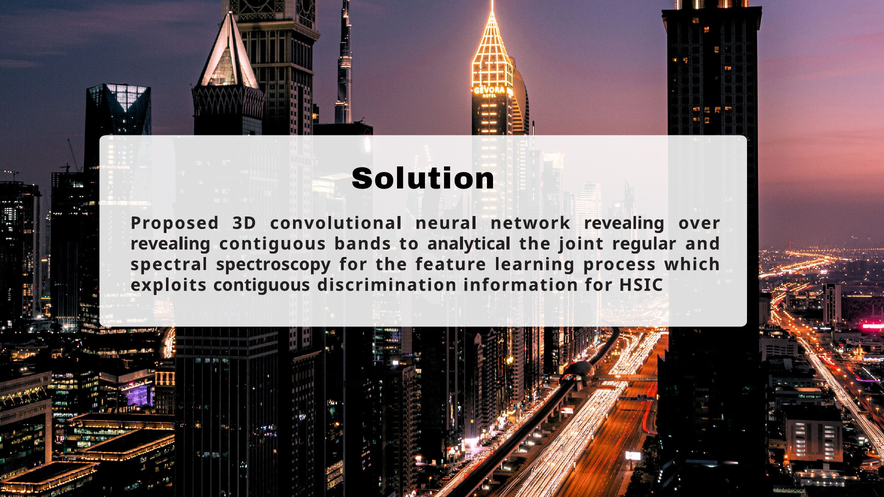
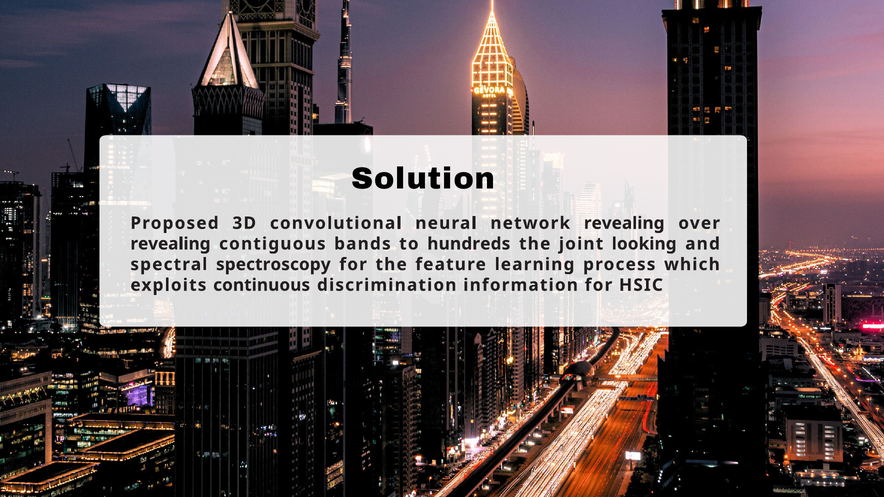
analytical: analytical -> hundreds
regular: regular -> looking
exploits contiguous: contiguous -> continuous
